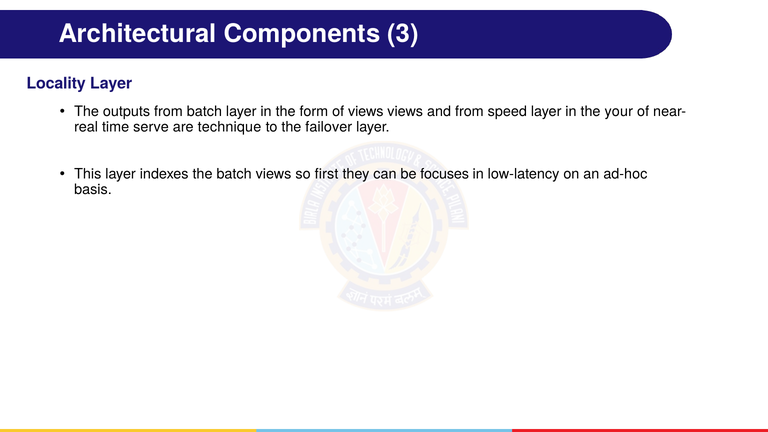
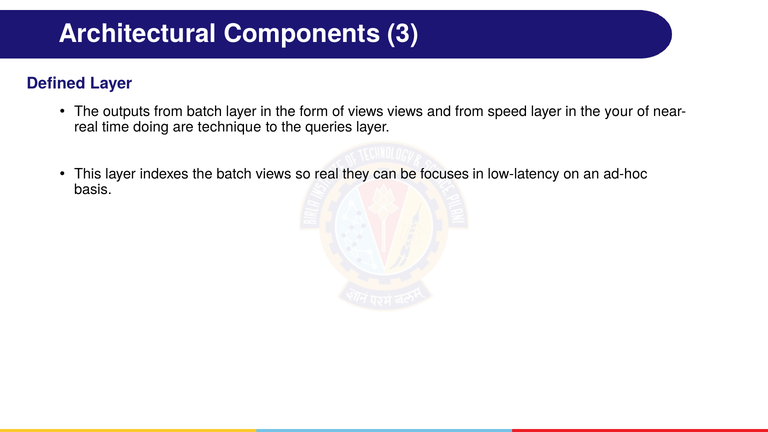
Locality: Locality -> Defined
serve: serve -> doing
failover: failover -> queries
so first: first -> real
